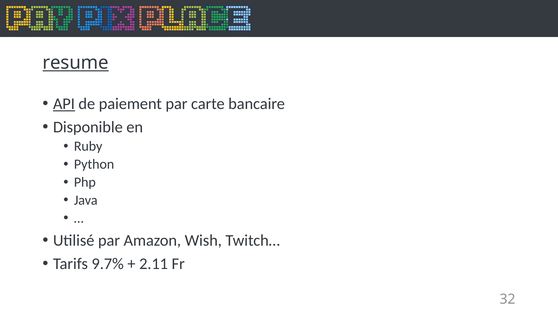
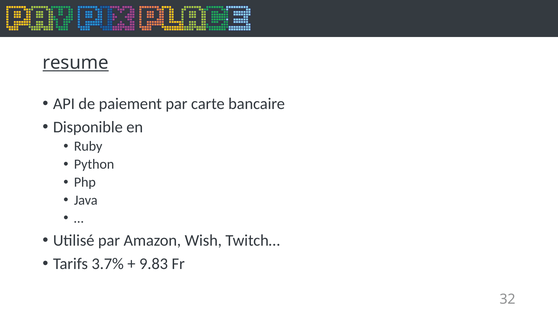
API underline: present -> none
9.7%: 9.7% -> 3.7%
2.11: 2.11 -> 9.83
